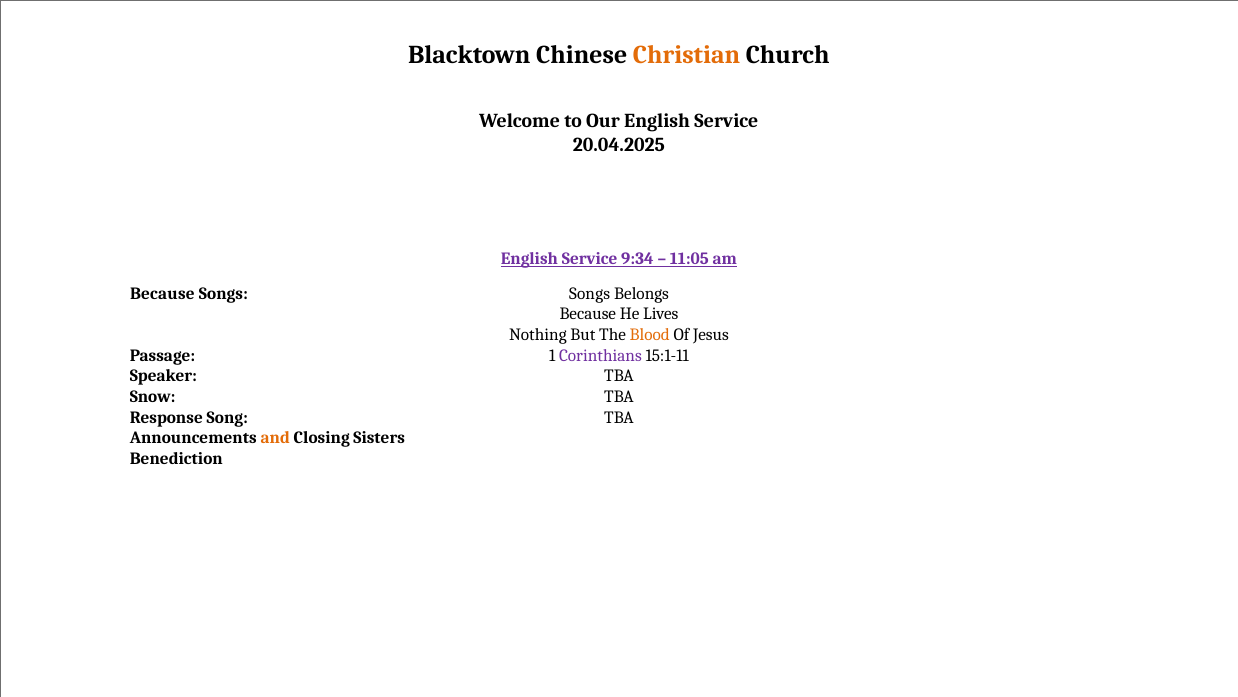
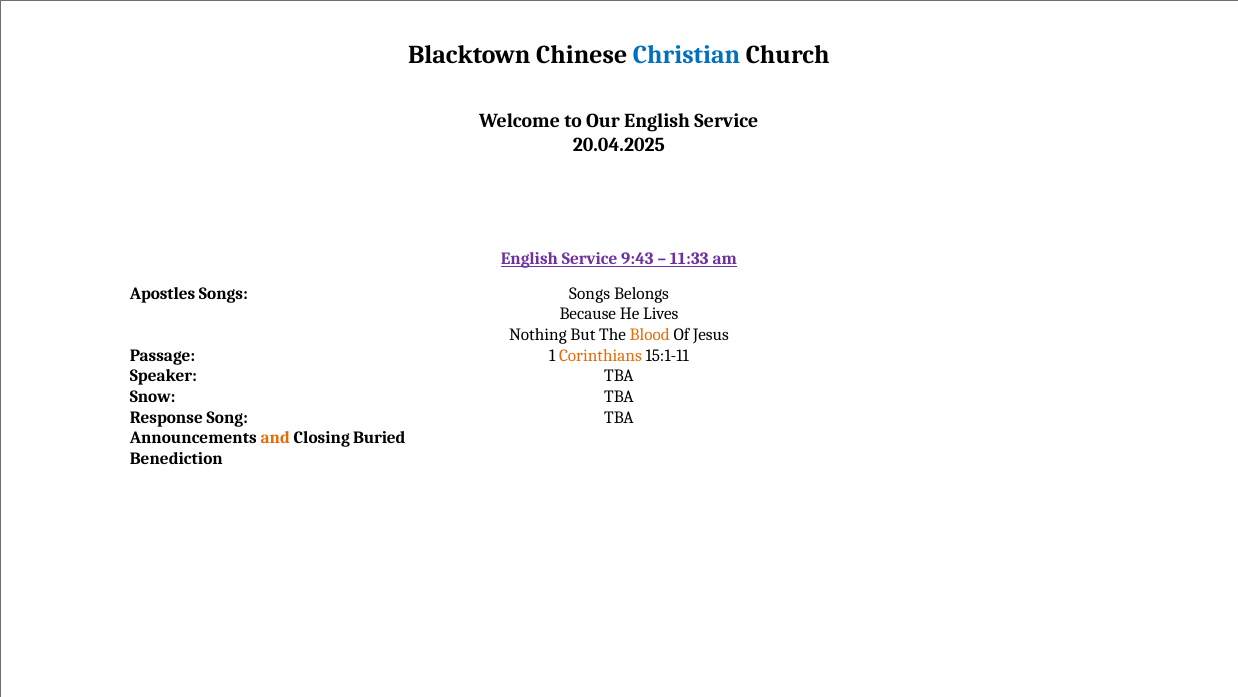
Christian colour: orange -> blue
9:34: 9:34 -> 9:43
11:05: 11:05 -> 11:33
Because at (162, 293): Because -> Apostles
Corinthians colour: purple -> orange
Sisters: Sisters -> Buried
